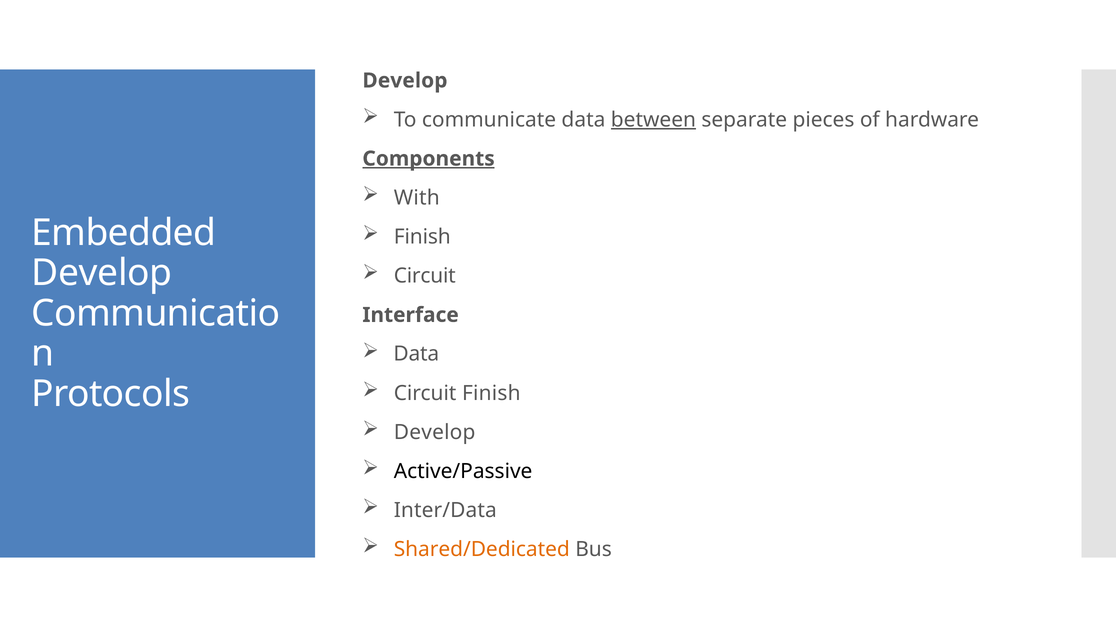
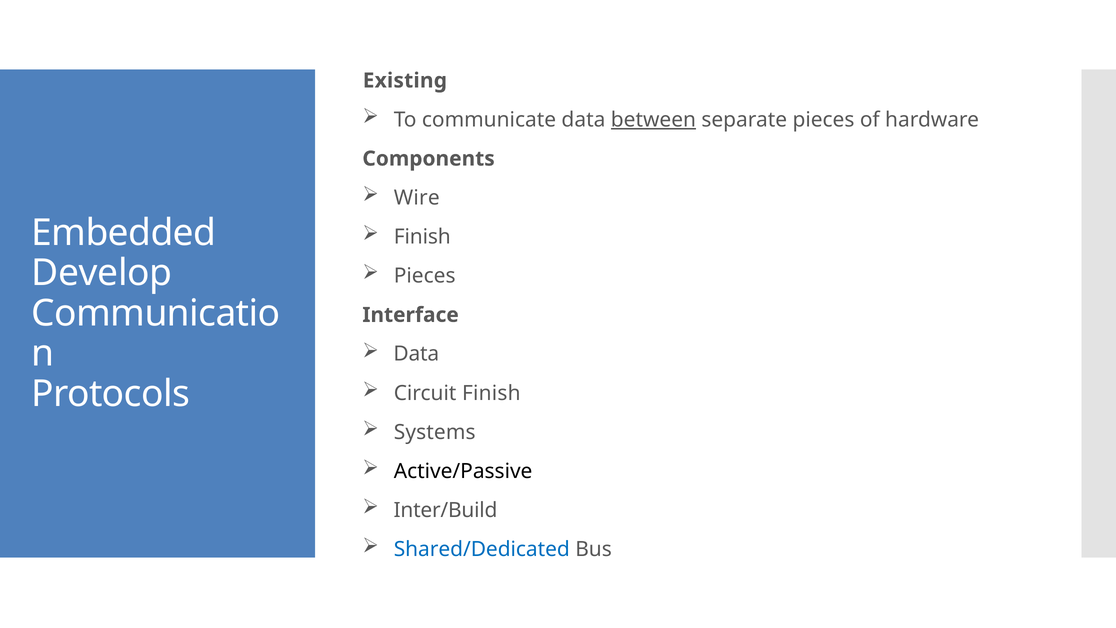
Develop at (405, 81): Develop -> Existing
Components underline: present -> none
With: With -> Wire
Circuit at (425, 276): Circuit -> Pieces
Develop at (435, 432): Develop -> Systems
Inter/Data: Inter/Data -> Inter/Build
Shared/Dedicated colour: orange -> blue
